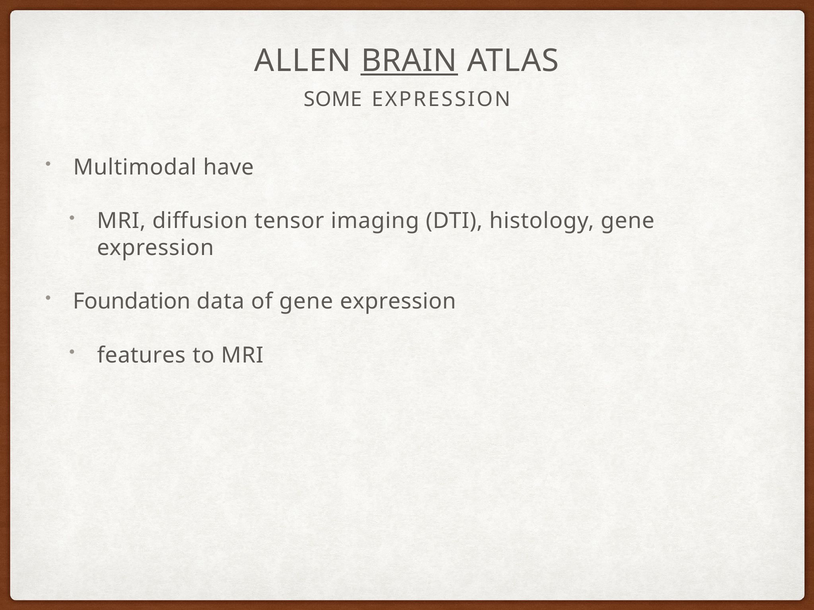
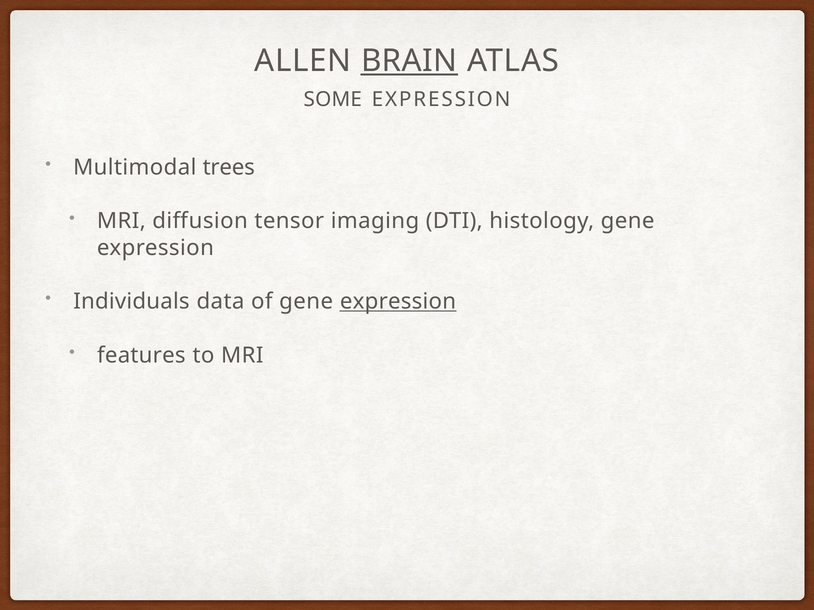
have: have -> trees
Foundation: Foundation -> Individuals
expression at (398, 302) underline: none -> present
